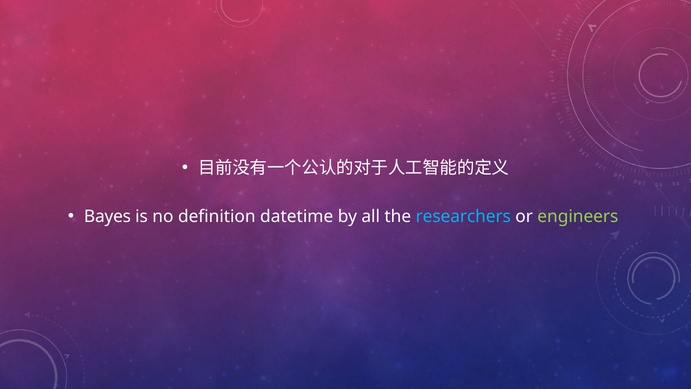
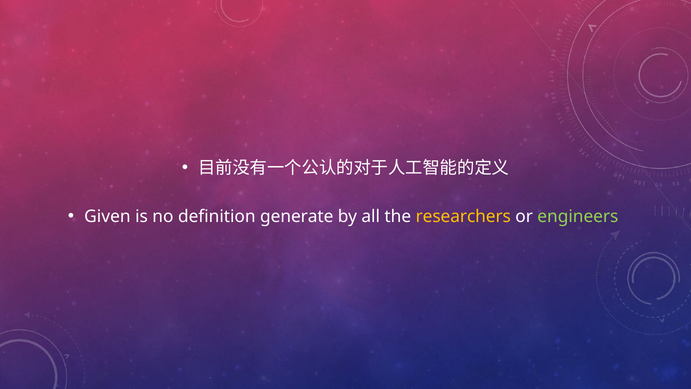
Bayes: Bayes -> Given
datetime: datetime -> generate
researchers colour: light blue -> yellow
